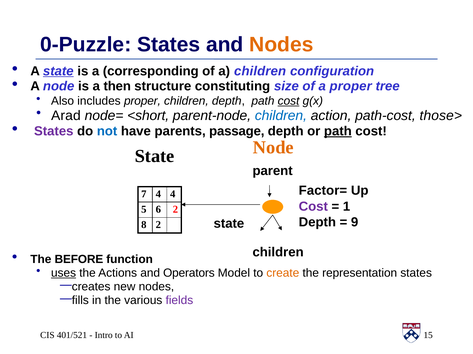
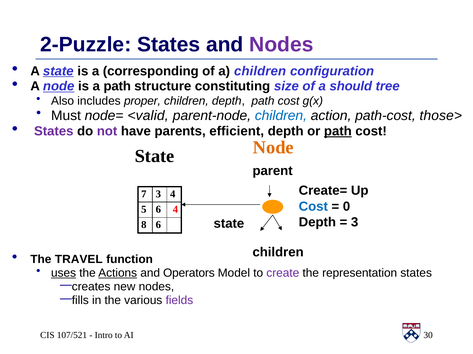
0-Puzzle: 0-Puzzle -> 2-Puzzle
Nodes at (281, 45) colour: orange -> purple
node at (59, 86) underline: none -> present
a then: then -> path
a proper: proper -> should
cost at (289, 101) underline: present -> none
Arad: Arad -> Must
<short: <short -> <valid
not colour: blue -> purple
passage: passage -> efficient
Factor=: Factor= -> Create=
7 4: 4 -> 3
Cost at (313, 207) colour: purple -> blue
1: 1 -> 0
6 2: 2 -> 4
9 at (355, 223): 9 -> 3
8 2: 2 -> 6
BEFORE: BEFORE -> TRAVEL
Actions underline: none -> present
create colour: orange -> purple
401/521: 401/521 -> 107/521
15: 15 -> 30
